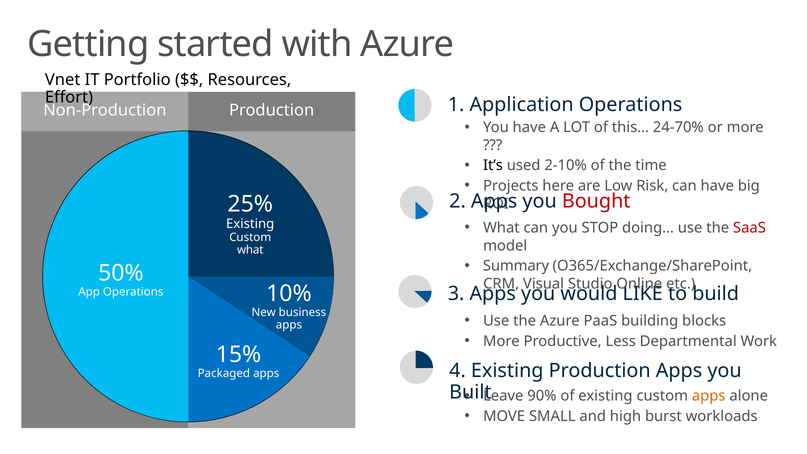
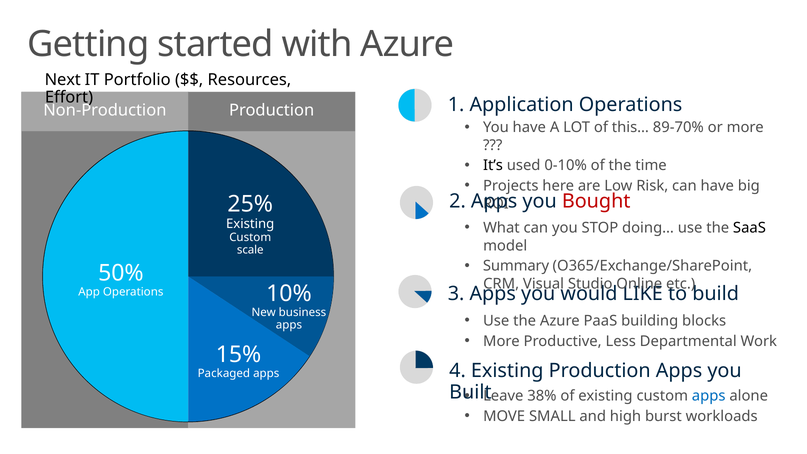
Vnet: Vnet -> Next
24-70%: 24-70% -> 89-70%
2-10%: 2-10% -> 0-10%
SaaS colour: red -> black
what at (250, 250): what -> scale
90%: 90% -> 38%
apps at (709, 396) colour: orange -> blue
